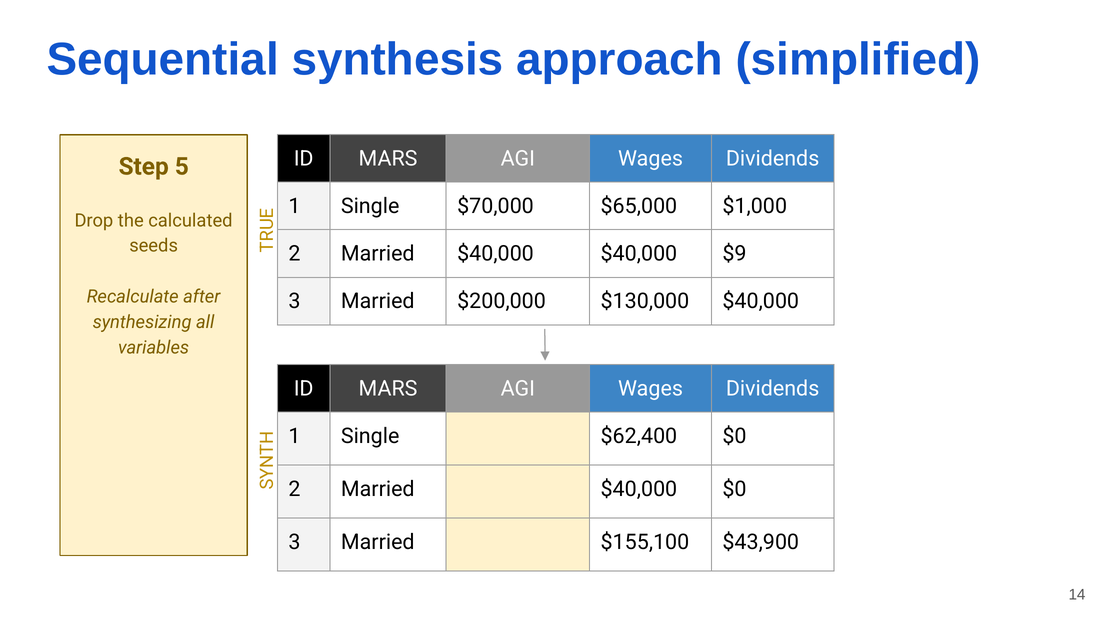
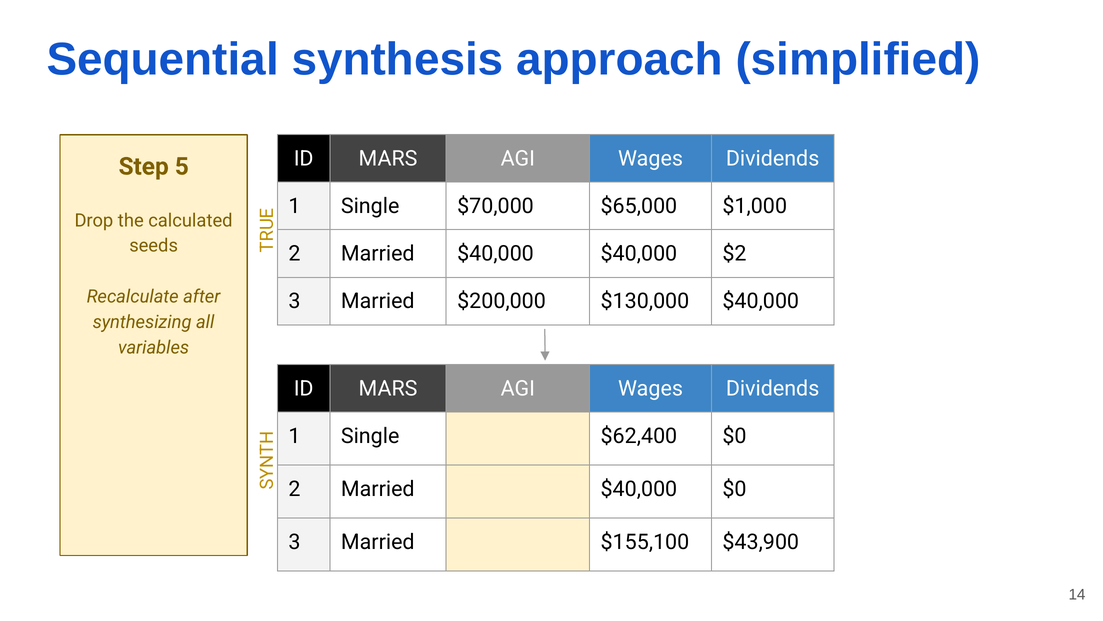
$9: $9 -> $2
